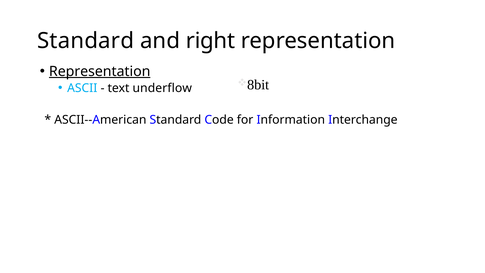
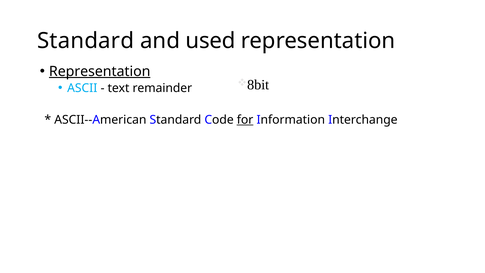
right: right -> used
underflow: underflow -> remainder
for underline: none -> present
